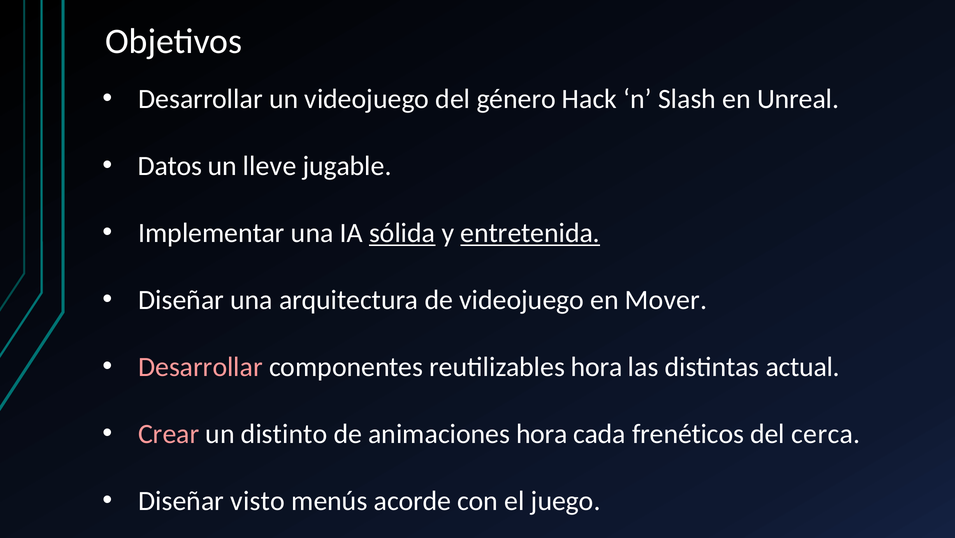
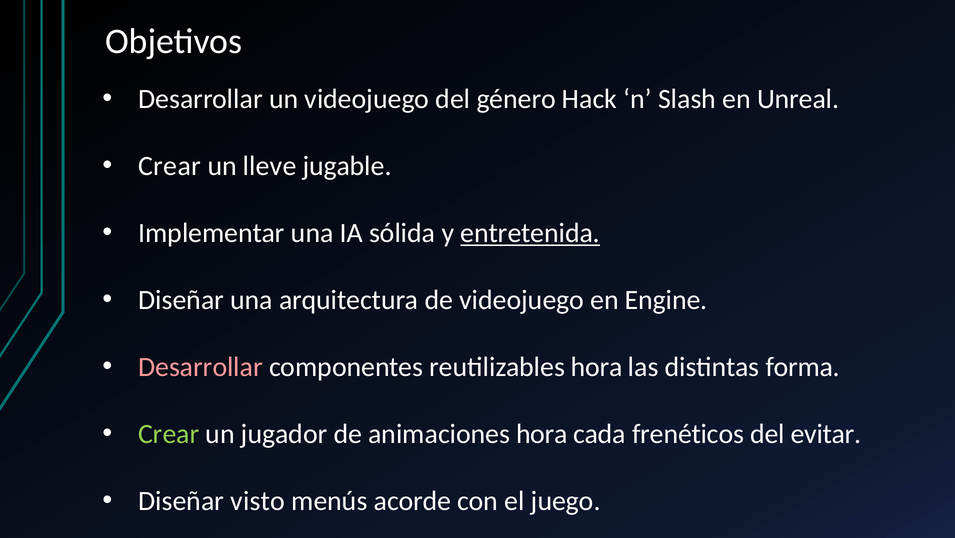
Datos at (170, 166): Datos -> Crear
sólida underline: present -> none
Mover: Mover -> Engine
actual: actual -> forma
Crear at (169, 434) colour: pink -> light green
distinto: distinto -> jugador
cerca: cerca -> evitar
